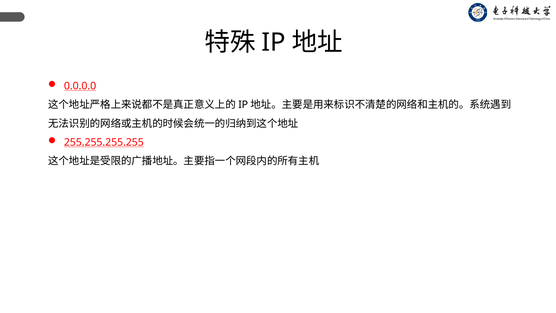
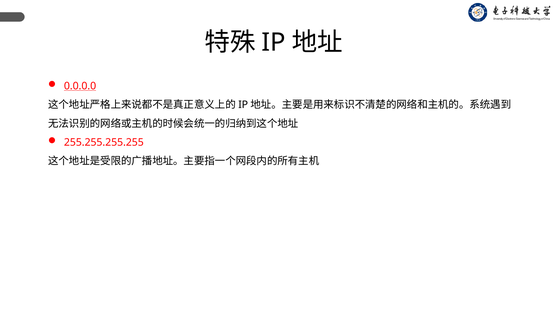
255.255.255.255 underline: present -> none
